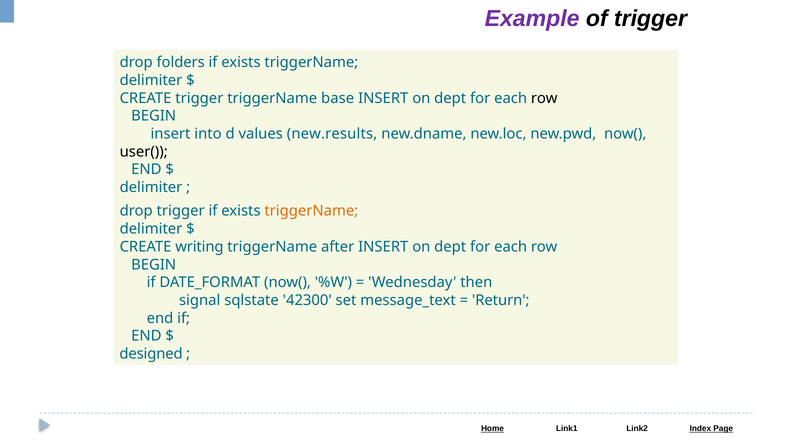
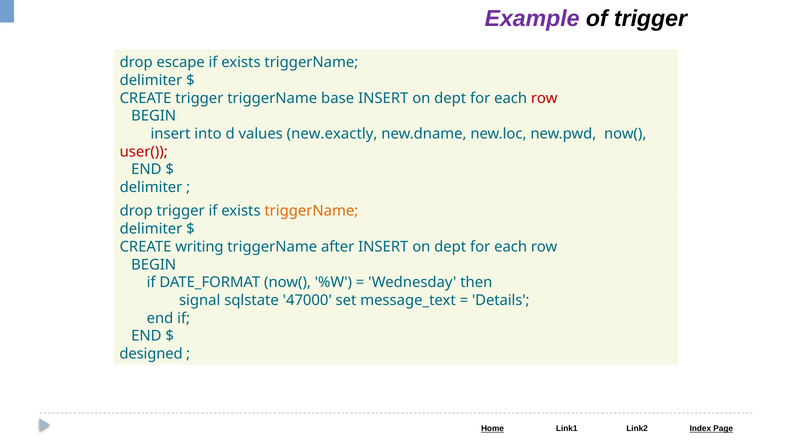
folders: folders -> escape
row at (544, 98) colour: black -> red
new.results: new.results -> new.exactly
user( colour: black -> red
42300: 42300 -> 47000
Return: Return -> Details
